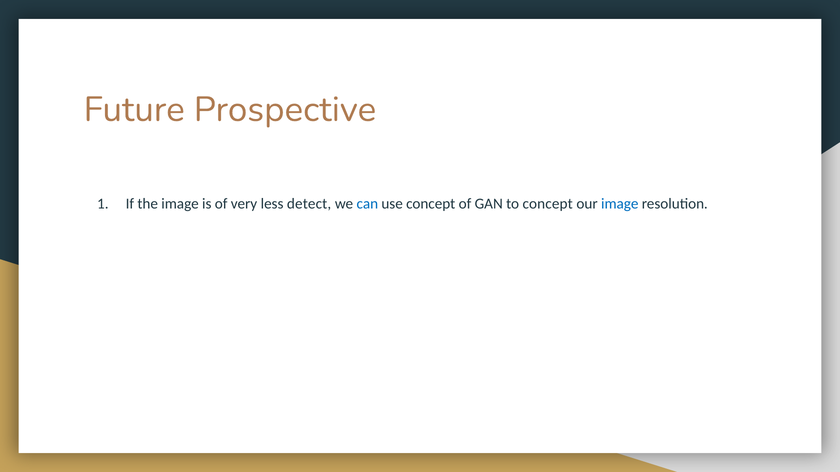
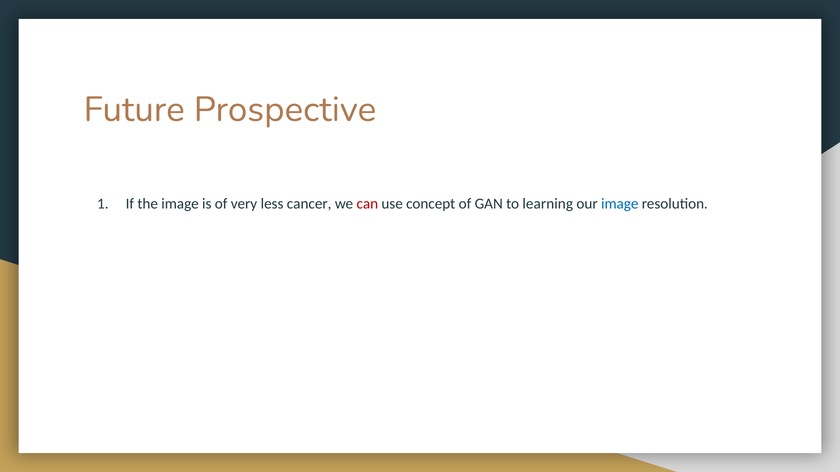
detect: detect -> cancer
can colour: blue -> red
to concept: concept -> learning
